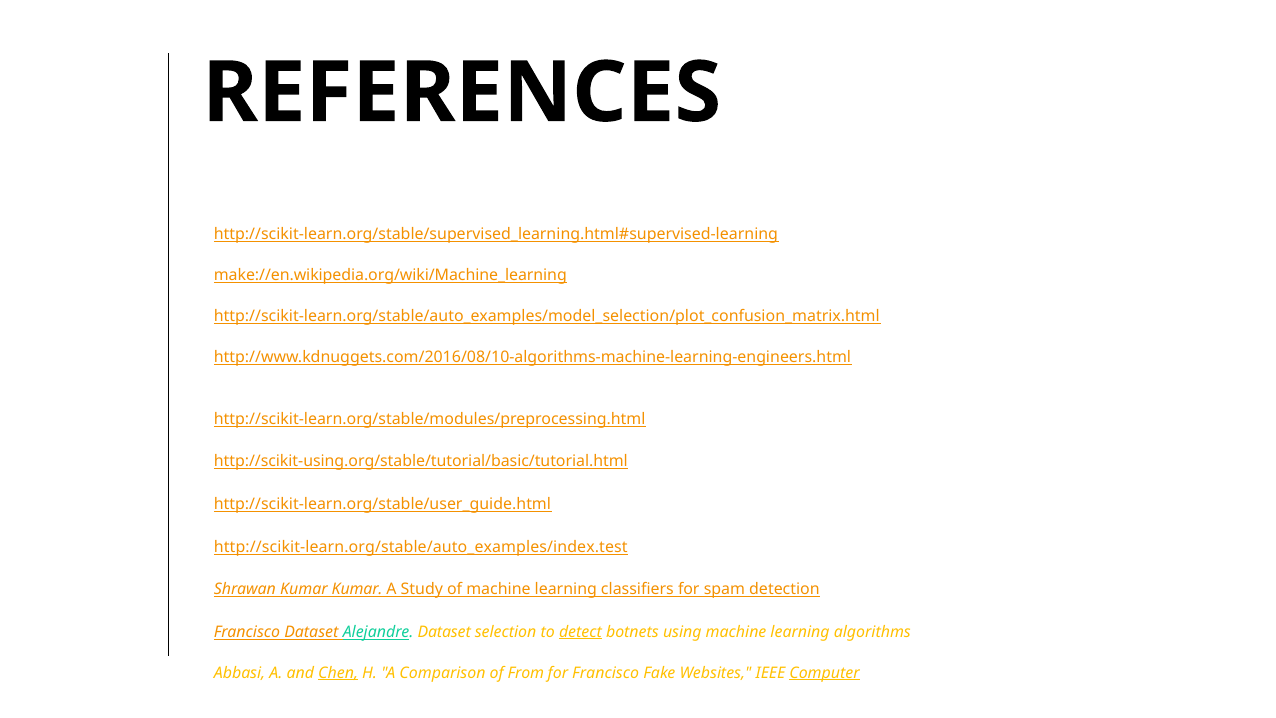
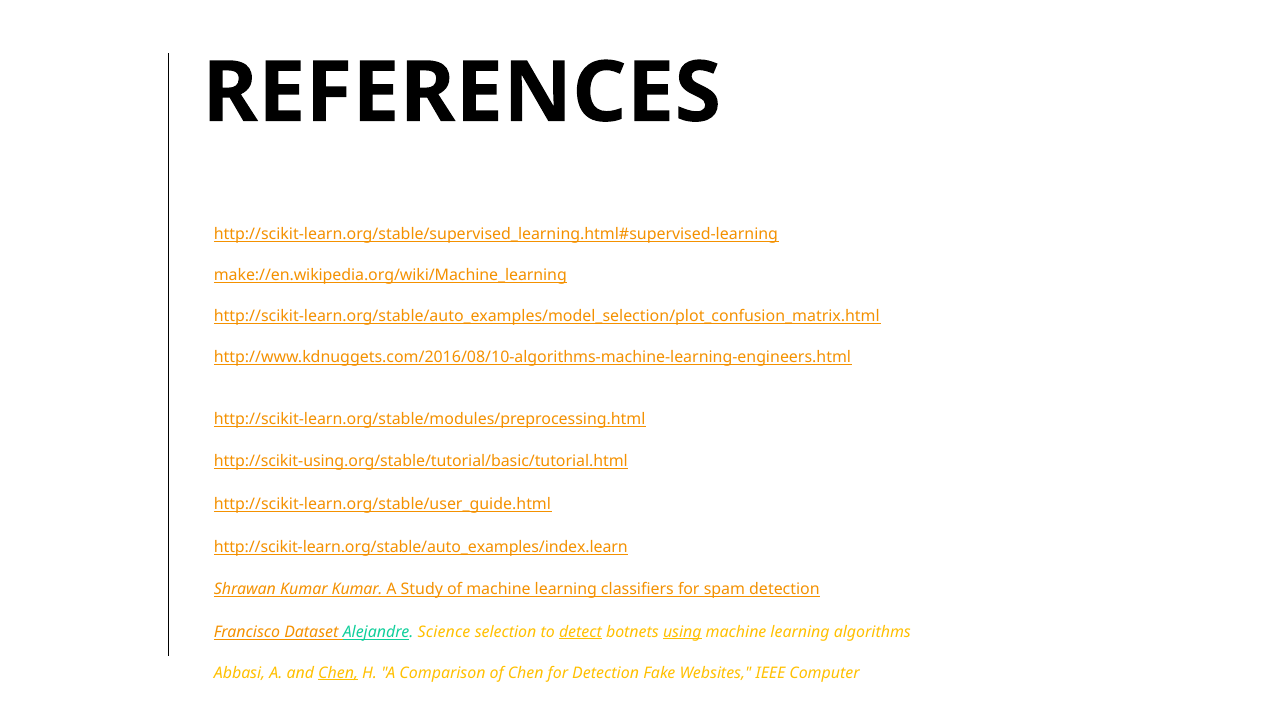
http://scikit-learn.org/stable/auto_examples/index.test: http://scikit-learn.org/stable/auto_examples/index.test -> http://scikit-learn.org/stable/auto_examples/index.learn
Alejandre Dataset: Dataset -> Science
using underline: none -> present
of From: From -> Chen
for Francisco: Francisco -> Detection
Computer underline: present -> none
